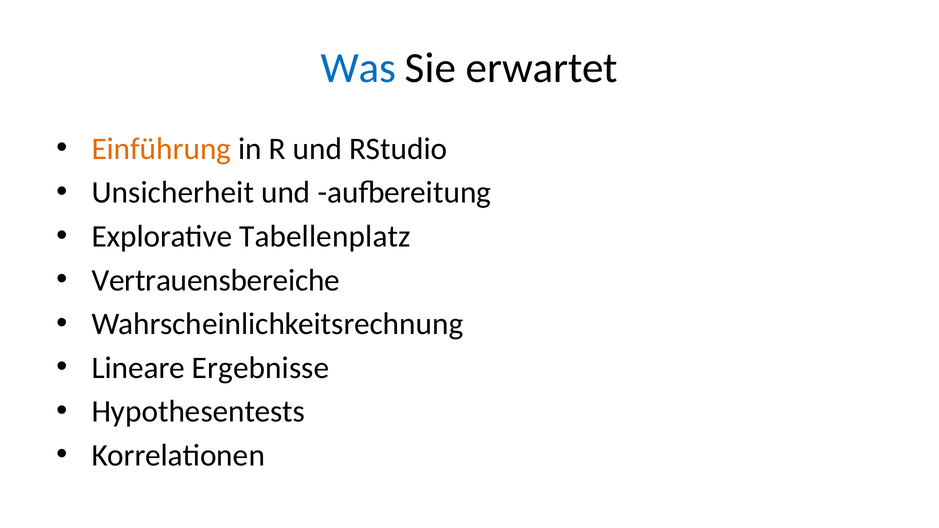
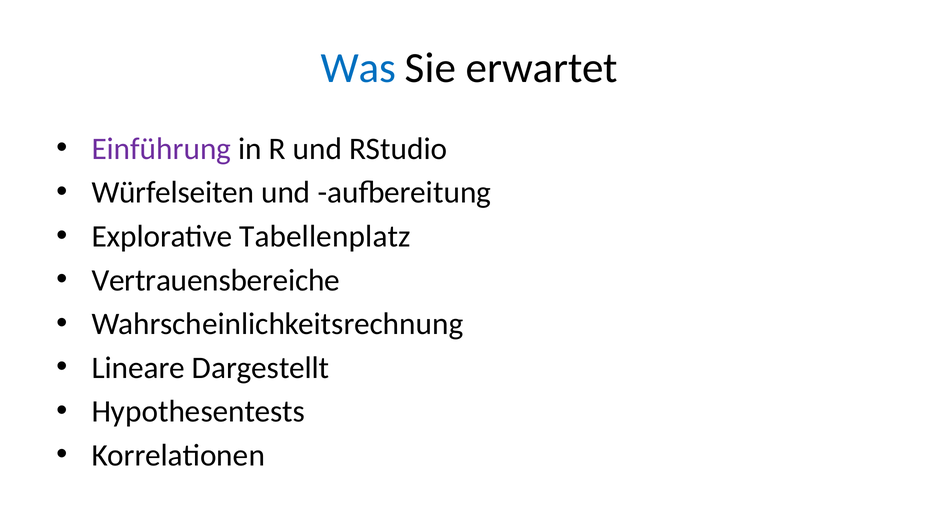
Einführung colour: orange -> purple
Unsicherheit: Unsicherheit -> Würfelseiten
Ergebnisse: Ergebnisse -> Dargestellt
